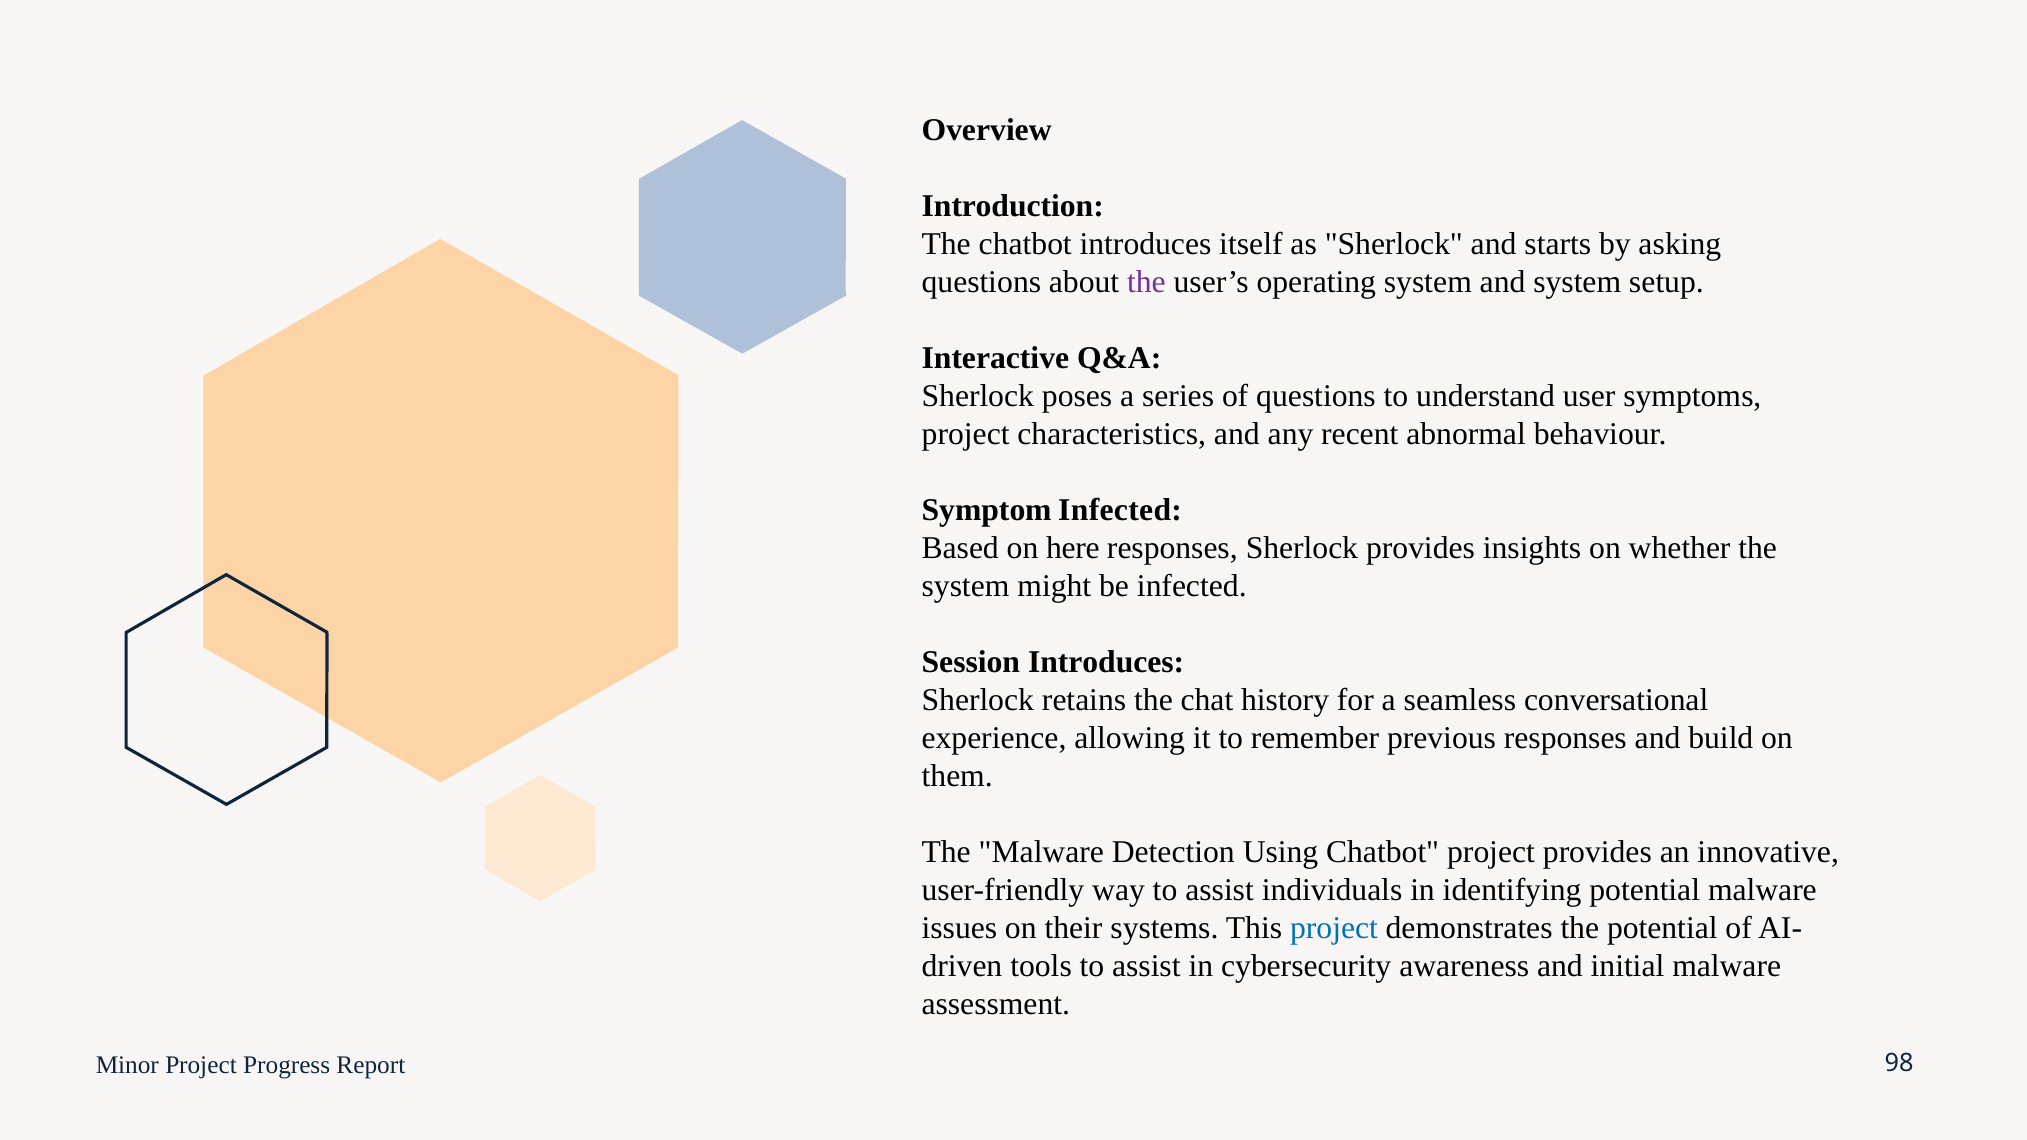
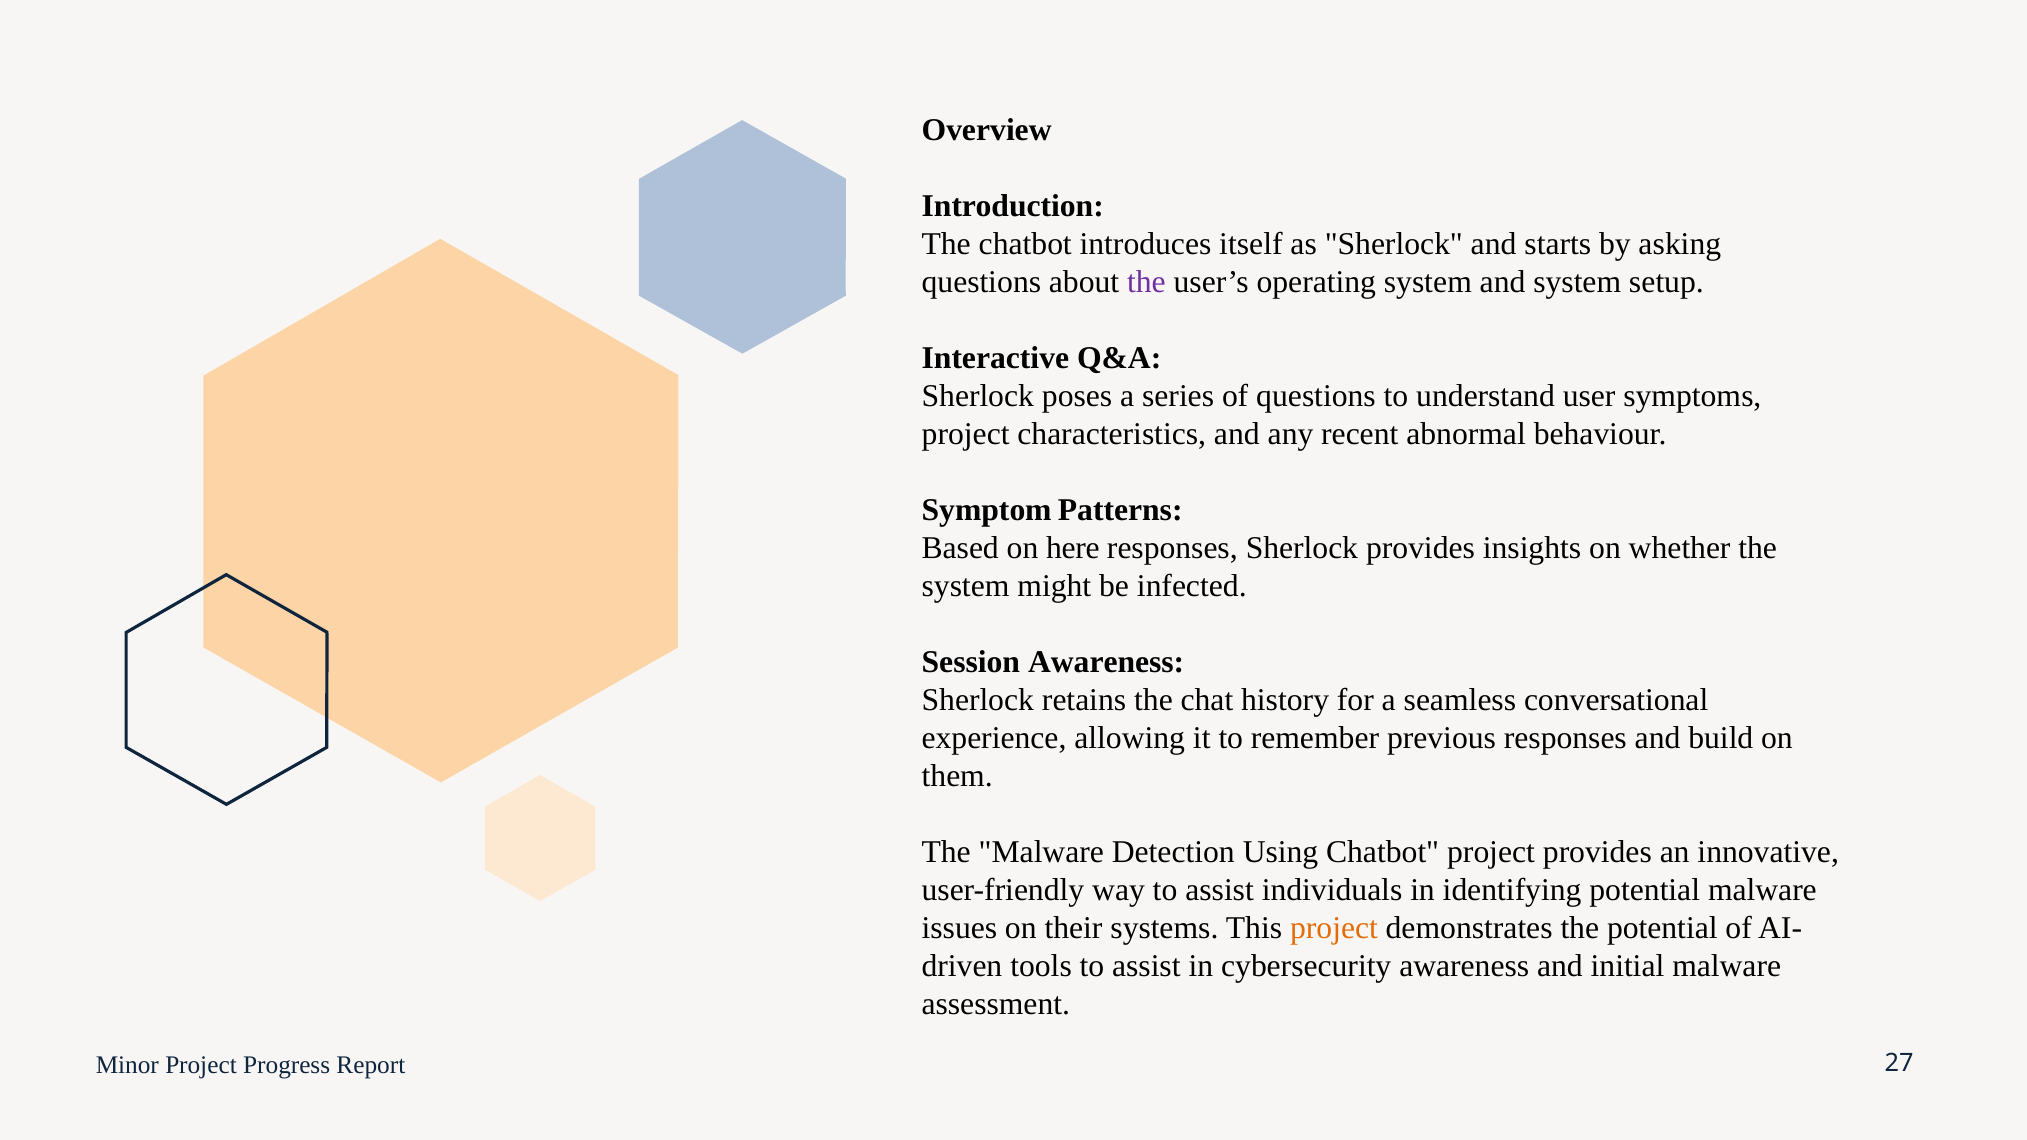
Symptom Infected: Infected -> Patterns
Session Introduces: Introduces -> Awareness
project at (1334, 928) colour: blue -> orange
98: 98 -> 27
